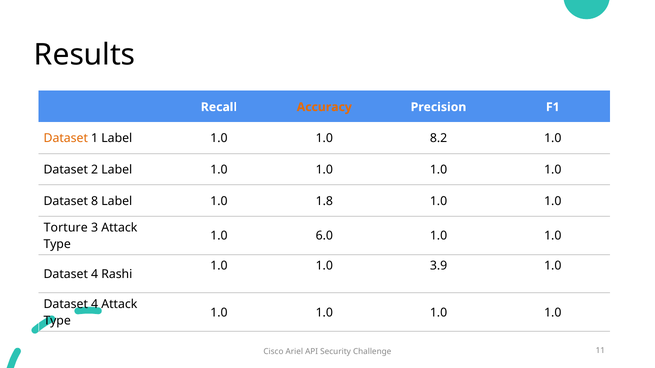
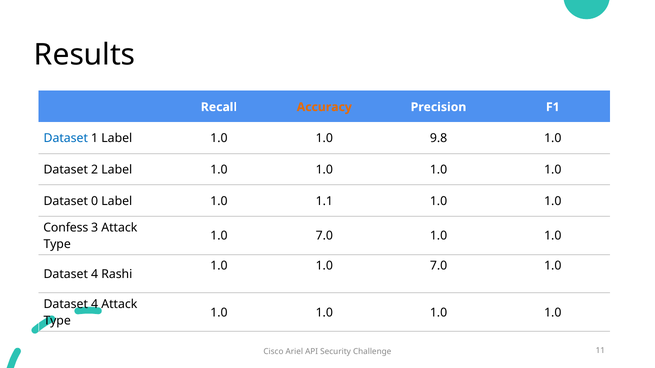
Dataset at (66, 139) colour: orange -> blue
8.2: 8.2 -> 9.8
8: 8 -> 0
1.8: 1.8 -> 1.1
Torture: Torture -> Confess
6.0 at (324, 236): 6.0 -> 7.0
1.0 1.0 3.9: 3.9 -> 7.0
